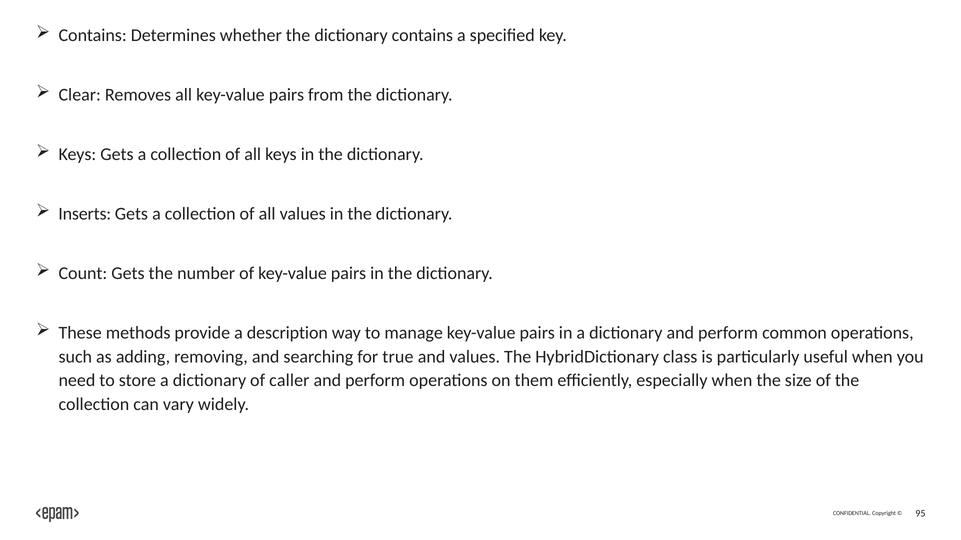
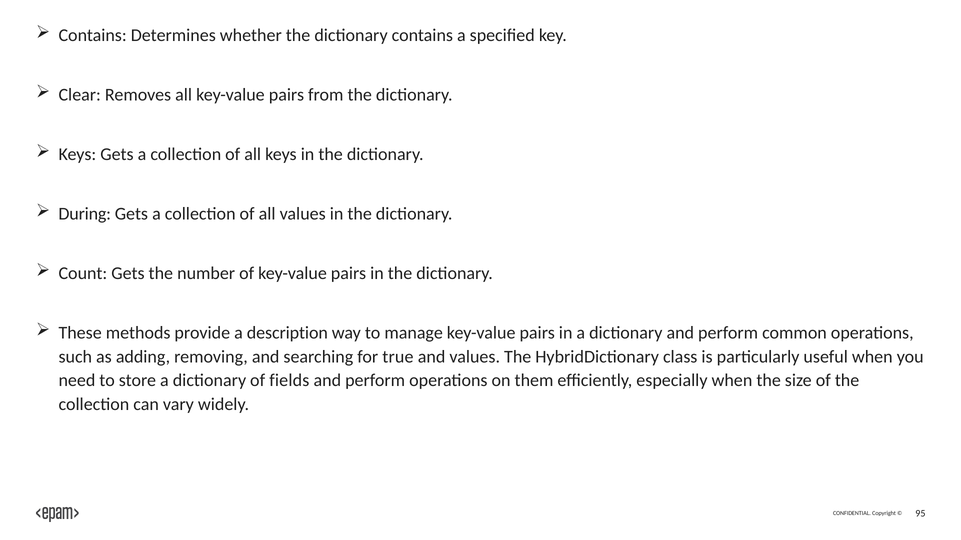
Inserts: Inserts -> During
caller: caller -> fields
